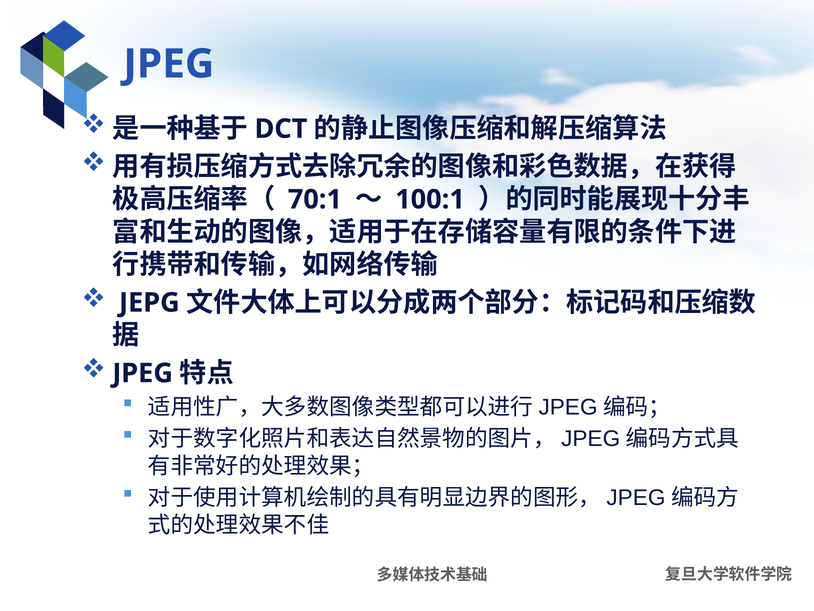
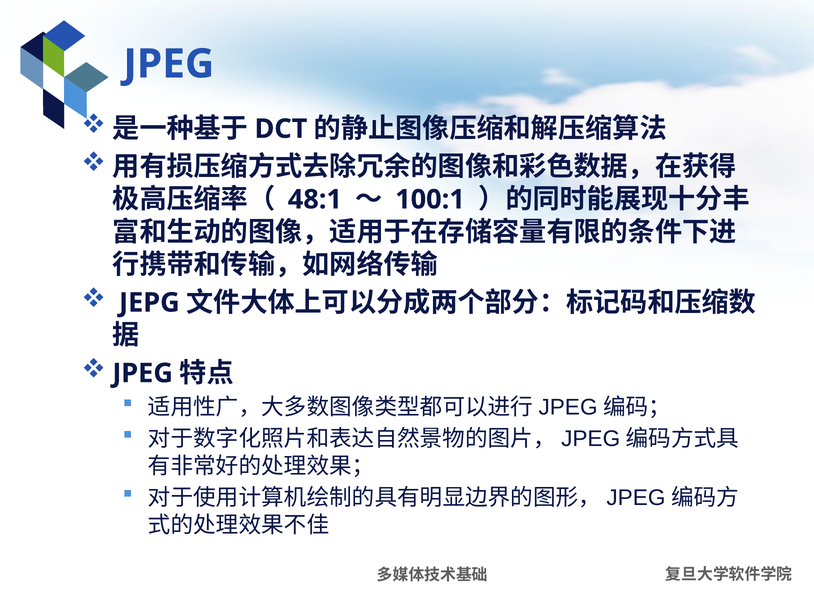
70:1: 70:1 -> 48:1
